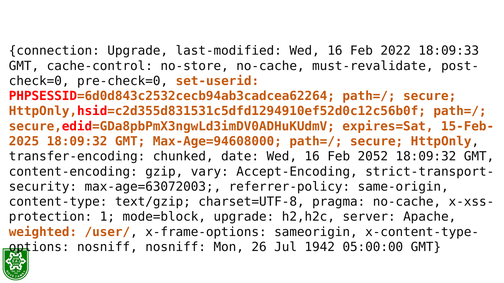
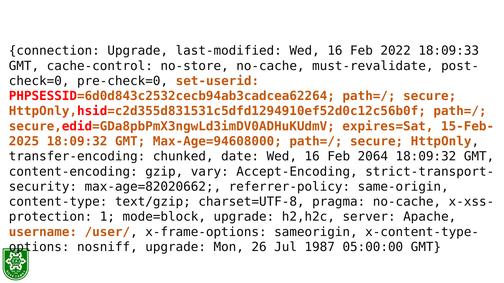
2052: 2052 -> 2064
max-age=63072003: max-age=63072003 -> max-age=82020662
weighted: weighted -> username
nosniff nosniff: nosniff -> upgrade
1942: 1942 -> 1987
